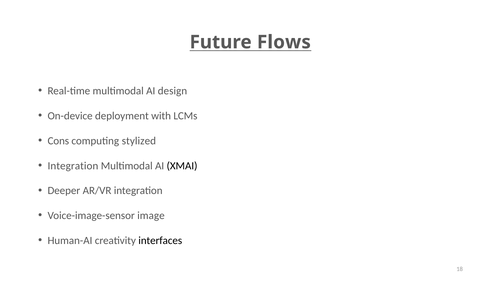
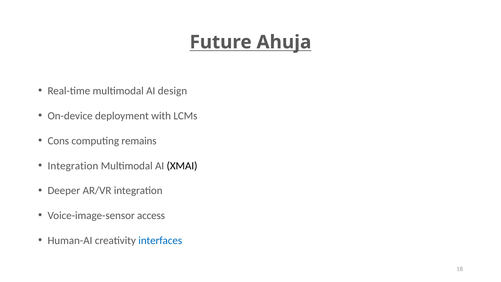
Flows: Flows -> Ahuja
stylized: stylized -> remains
image: image -> access
interfaces colour: black -> blue
